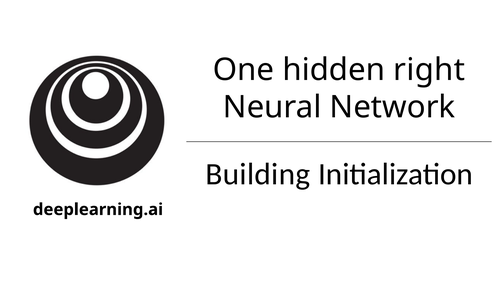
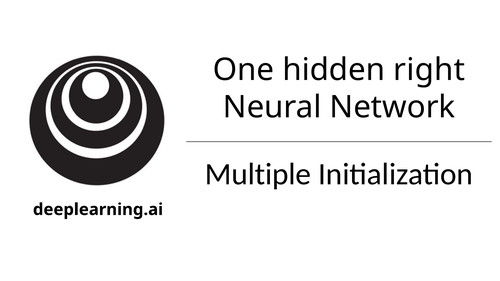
Building: Building -> Multiple
